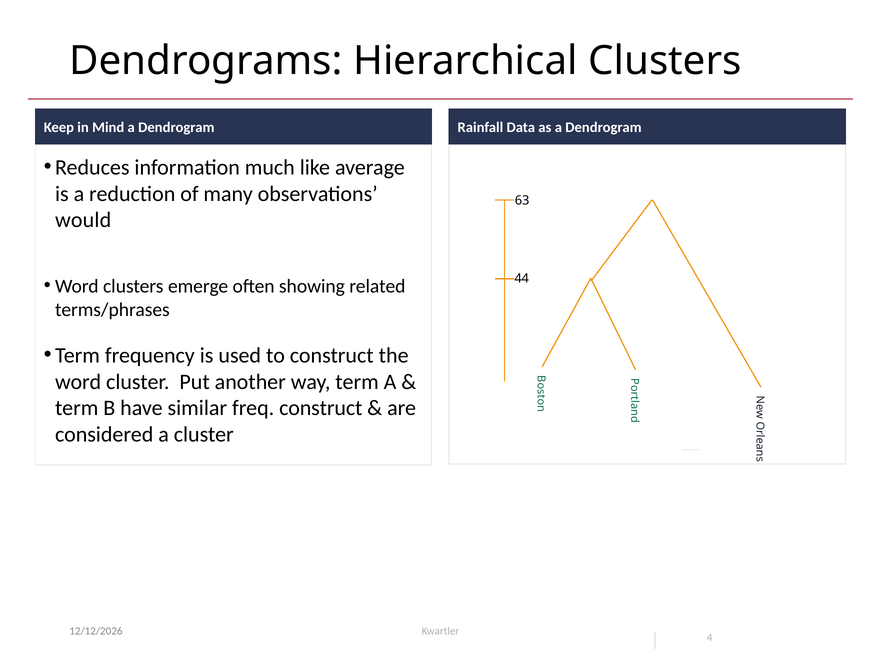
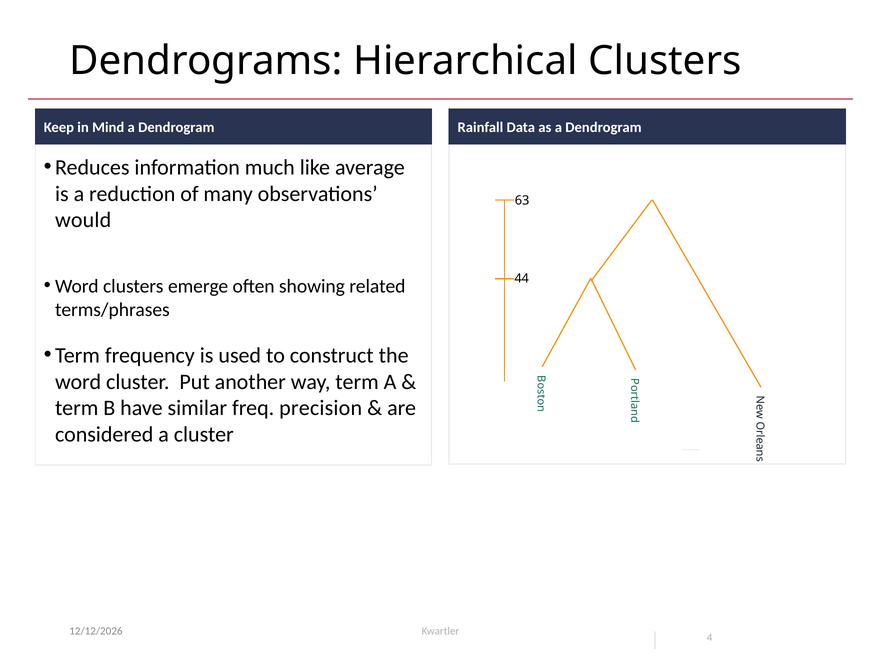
freq construct: construct -> precision
